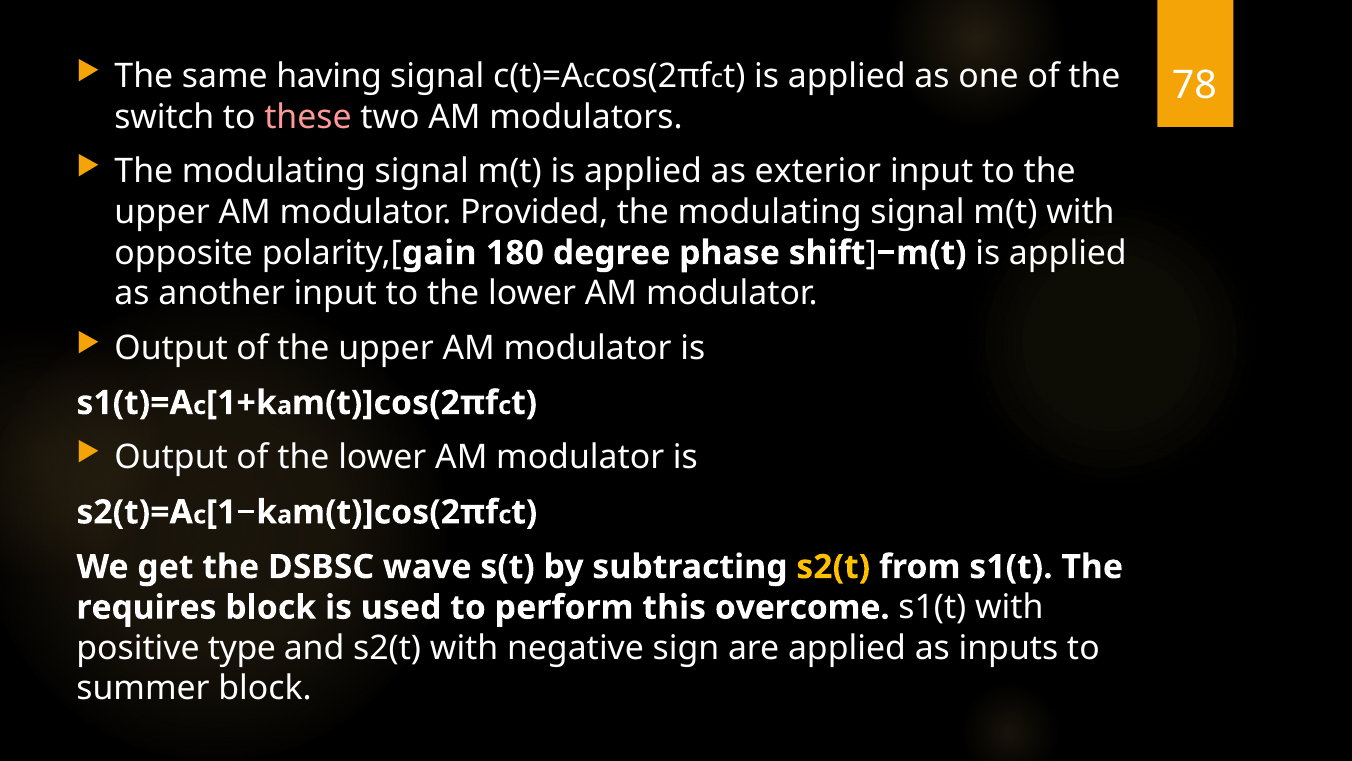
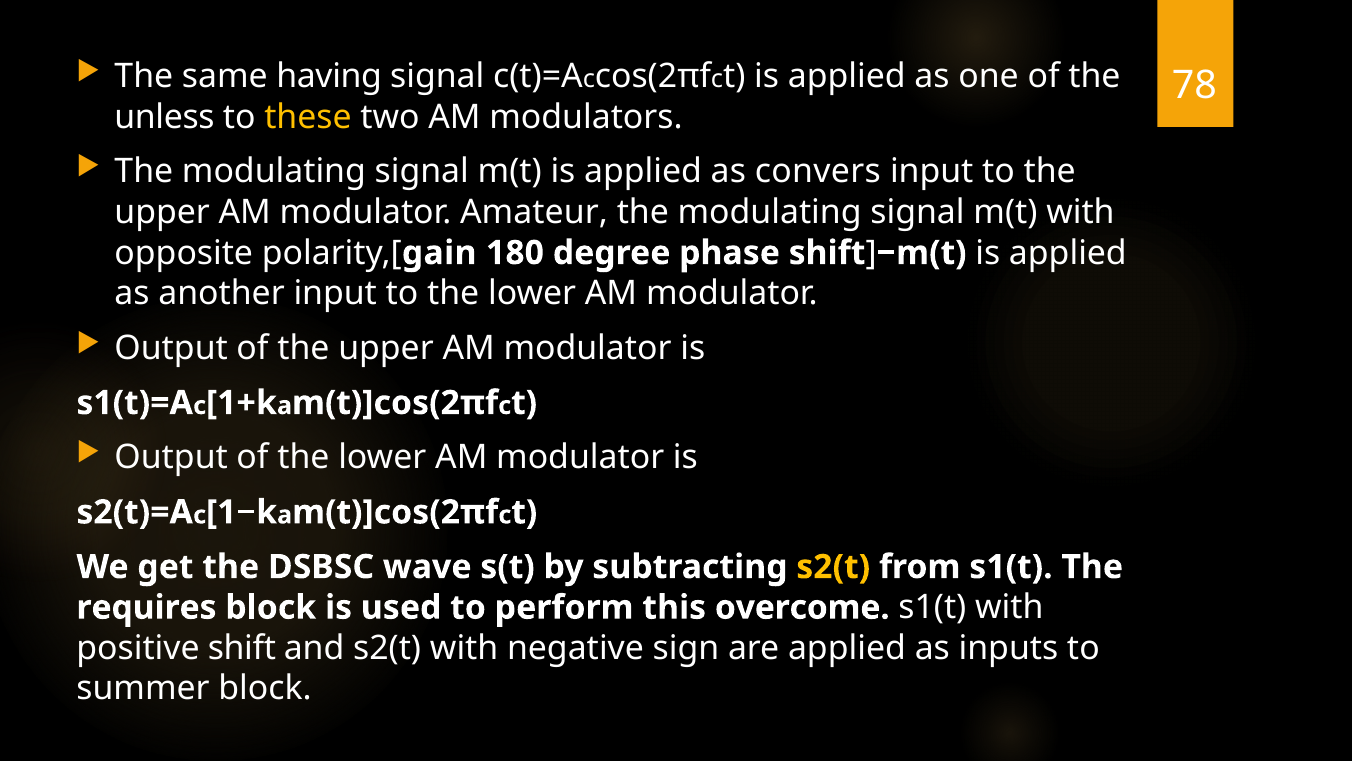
switch: switch -> unless
these colour: pink -> yellow
exterior: exterior -> convers
Provided: Provided -> Amateur
positive type: type -> shift
